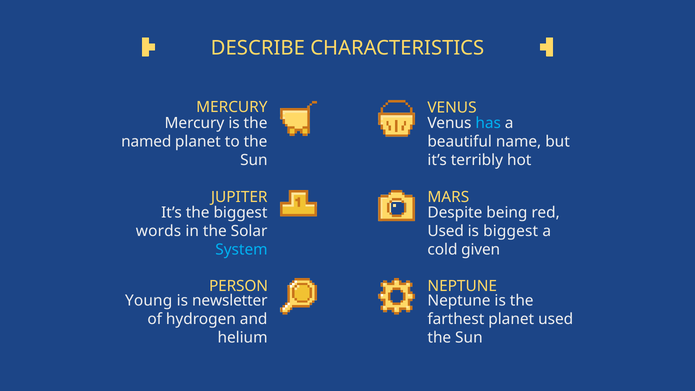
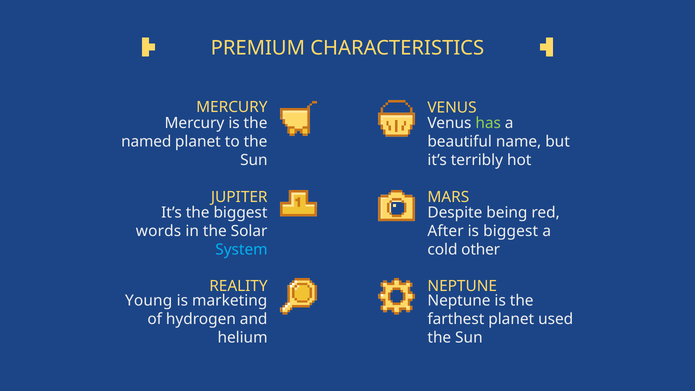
DESCRIBE: DESCRIBE -> PREMIUM
has colour: light blue -> light green
Used at (446, 231): Used -> After
given: given -> other
PERSON: PERSON -> REALITY
newsletter: newsletter -> marketing
